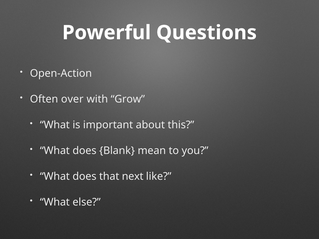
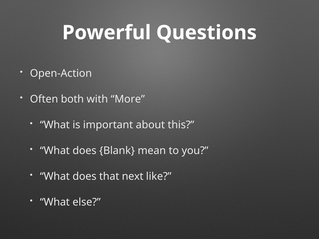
over: over -> both
Grow: Grow -> More
